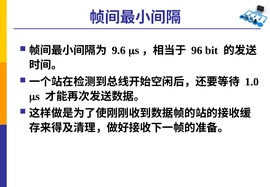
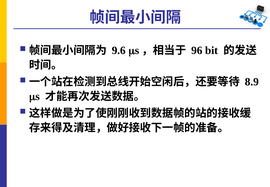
1.0: 1.0 -> 8.9
